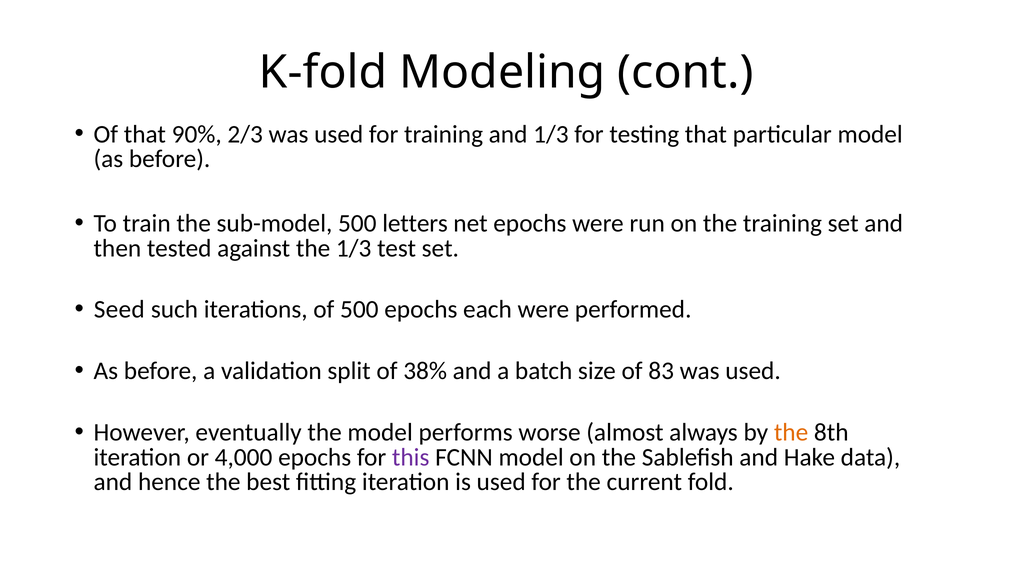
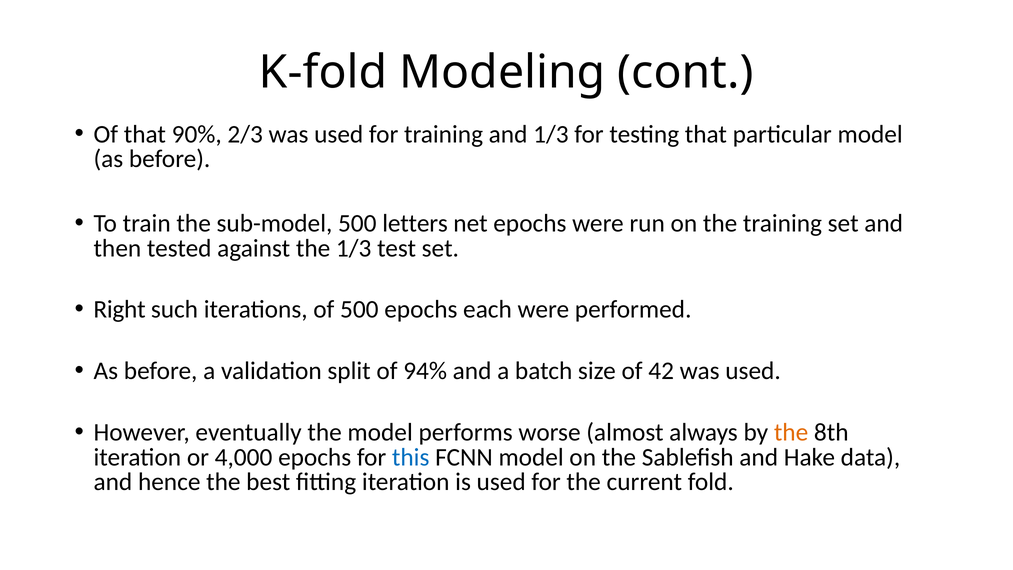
Seed: Seed -> Right
38%: 38% -> 94%
83: 83 -> 42
this colour: purple -> blue
